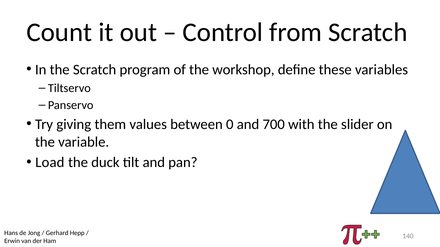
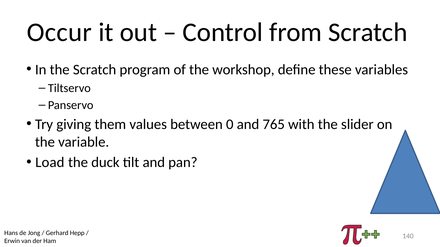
Count: Count -> Occur
700: 700 -> 765
